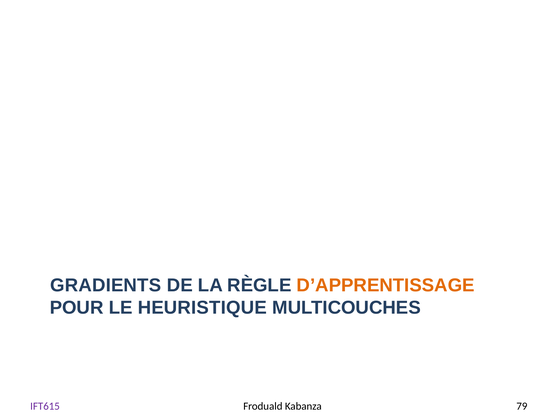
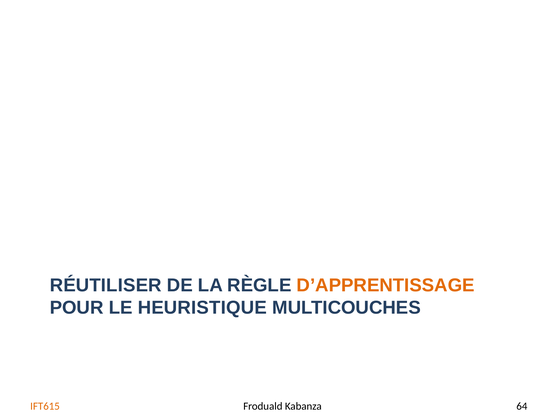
GRADIENTS: GRADIENTS -> RÉUTILISER
IFT615 colour: purple -> orange
79: 79 -> 64
